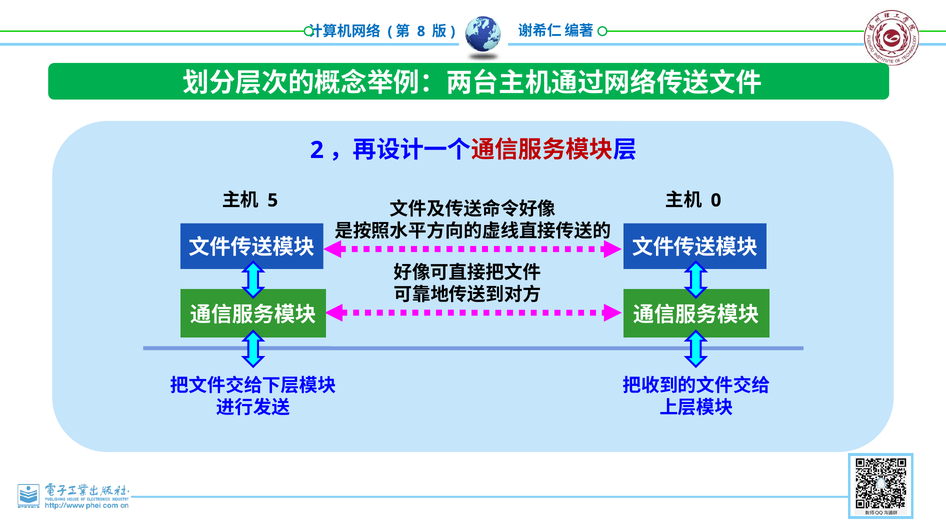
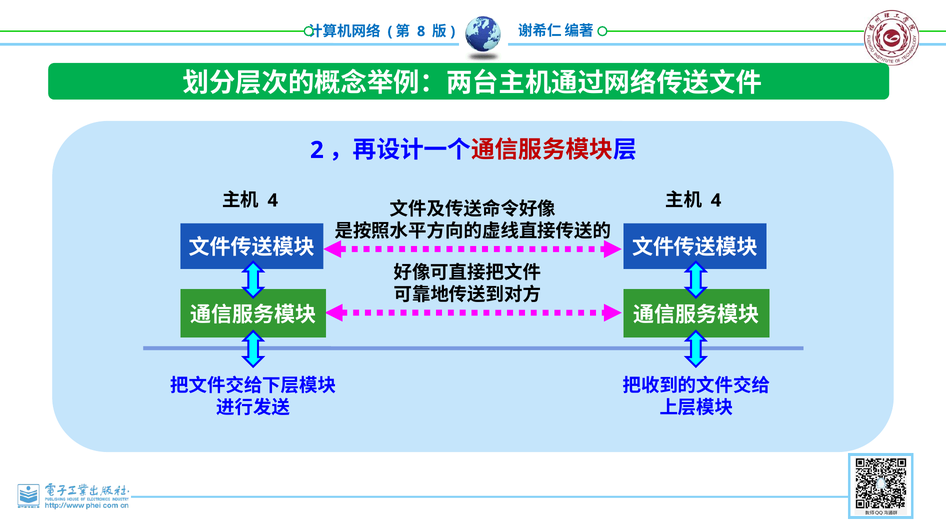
5 at (273, 200): 5 -> 4
0 at (716, 200): 0 -> 4
